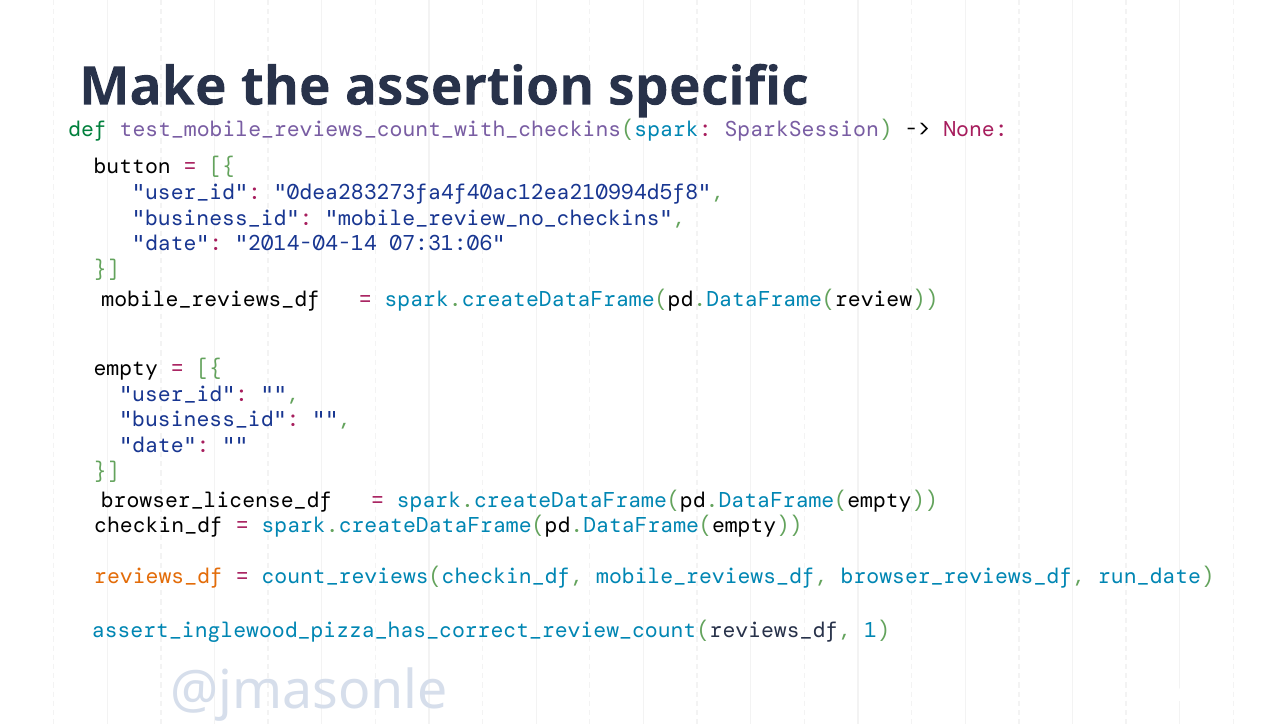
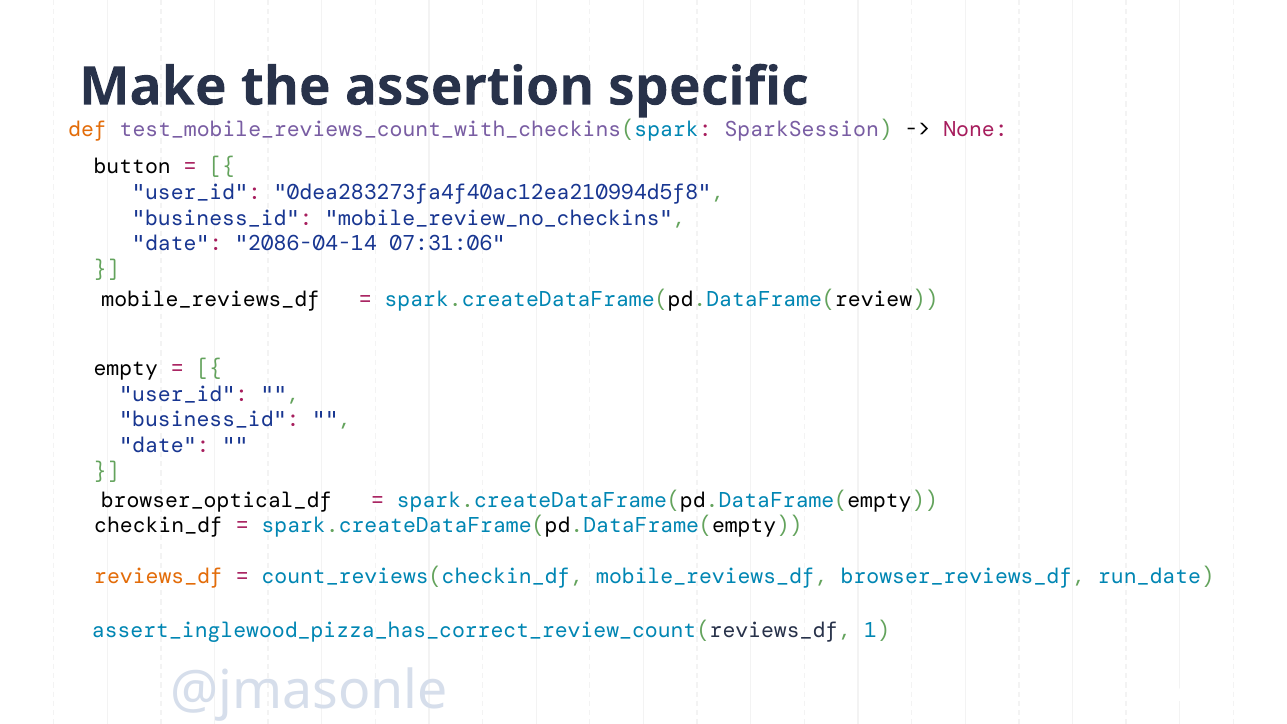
def colour: green -> orange
2014-04-14: 2014-04-14 -> 2086-04-14
browser_license_df: browser_license_df -> browser_optical_df
